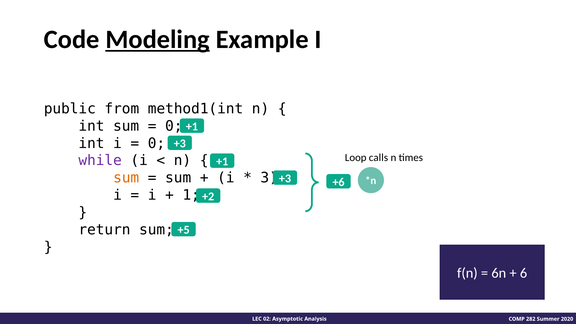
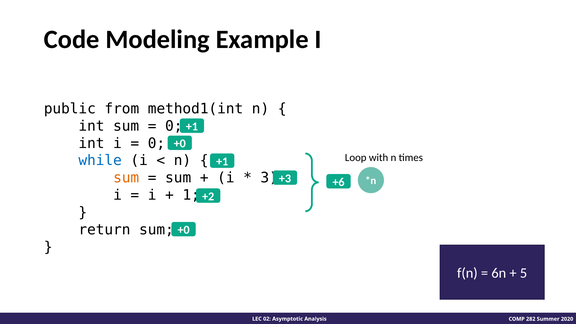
Modeling underline: present -> none
+3 at (180, 144): +3 -> +0
calls: calls -> with
while colour: purple -> blue
+5 at (184, 230): +5 -> +0
6: 6 -> 5
